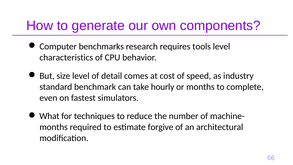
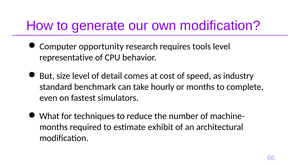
own components: components -> modification
benchmarks: benchmarks -> opportunity
characteristics: characteristics -> representative
forgive: forgive -> exhibit
